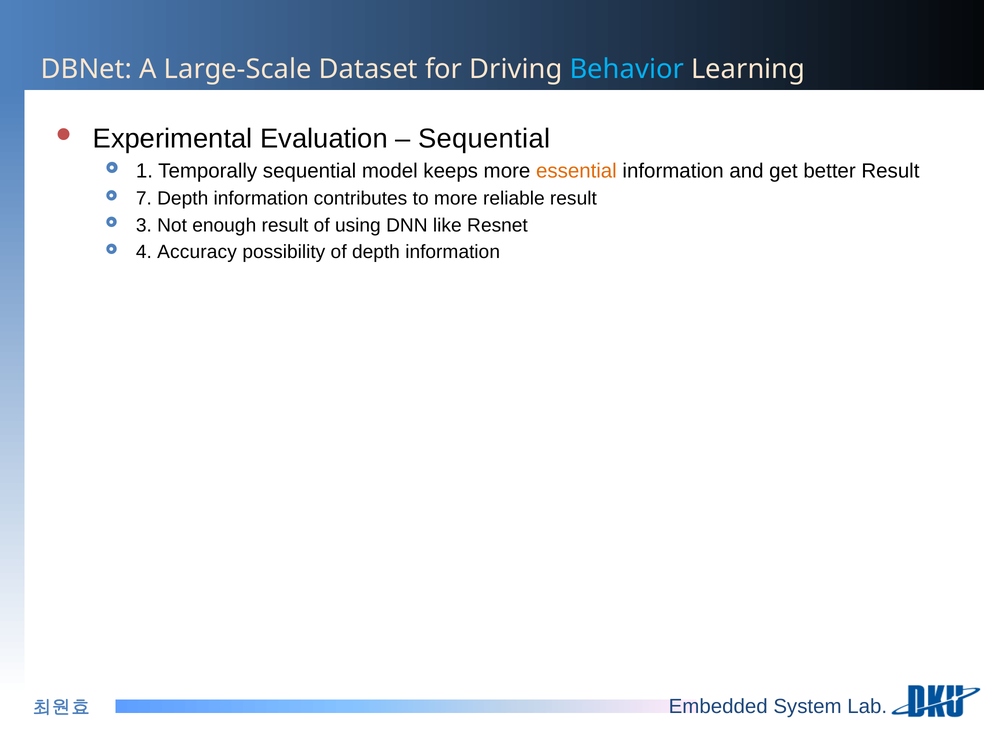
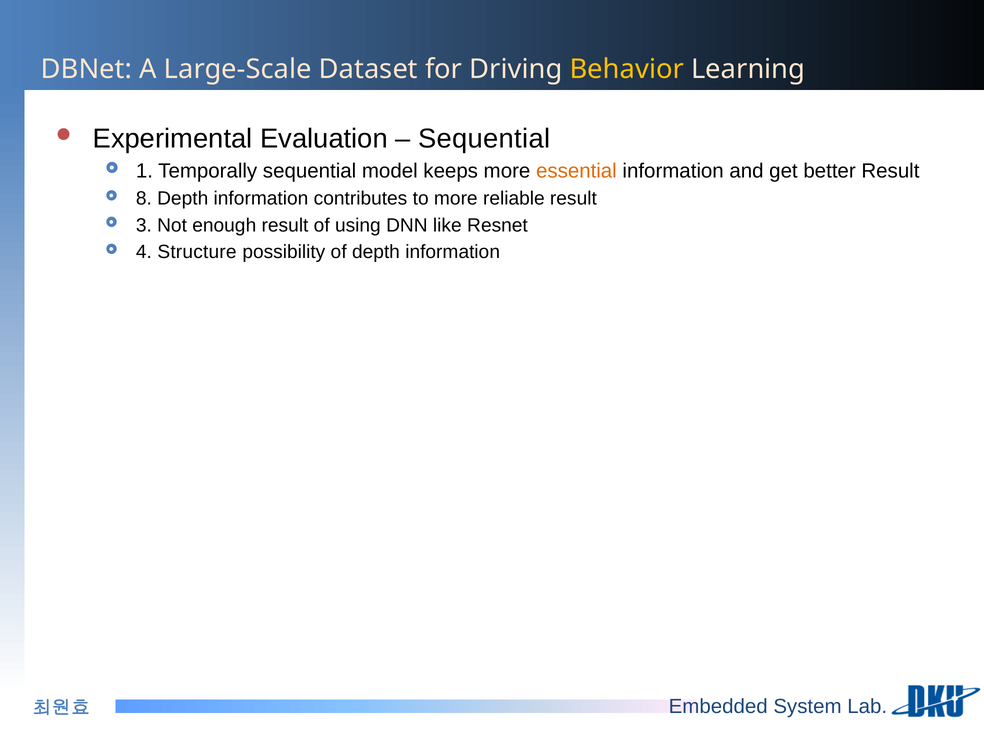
Behavior colour: light blue -> yellow
7: 7 -> 8
Accuracy: Accuracy -> Structure
